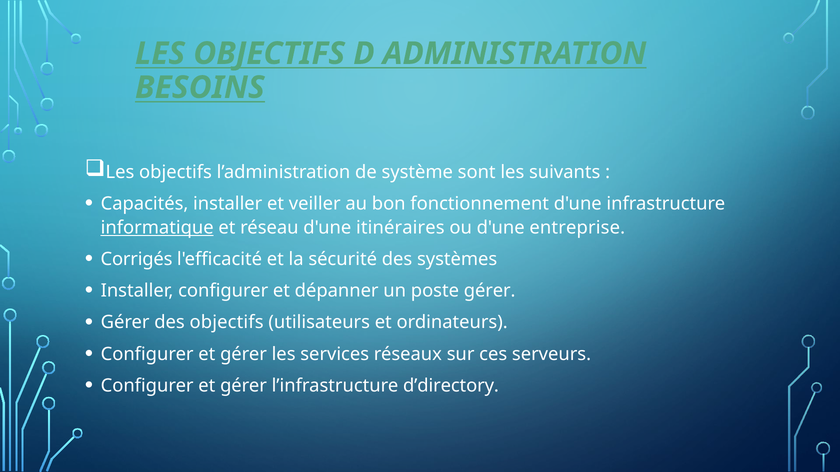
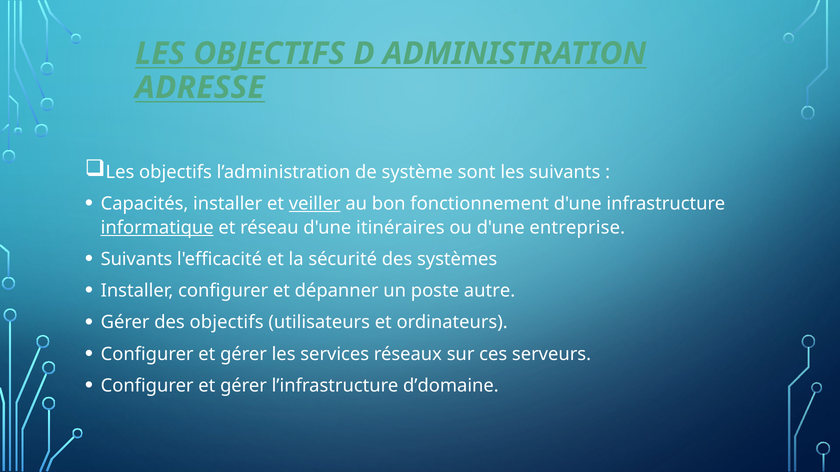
BESOINS: BESOINS -> ADRESSE
veiller underline: none -> present
Corrigés at (137, 259): Corrigés -> Suivants
poste gérer: gérer -> autre
d’directory: d’directory -> d’domaine
